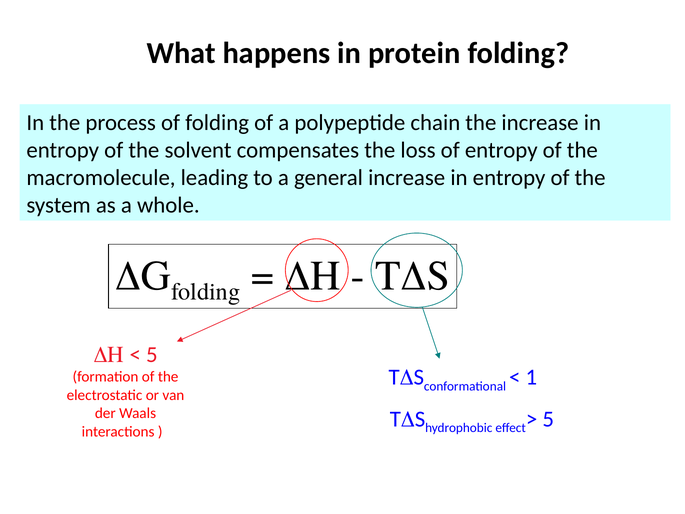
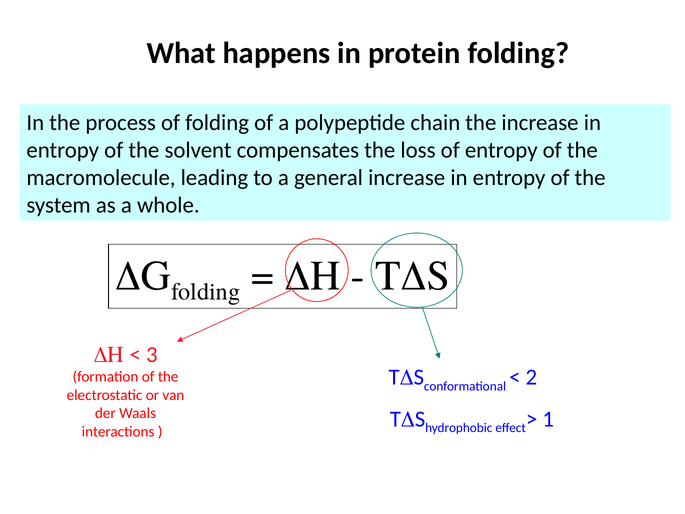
5 at (152, 354): 5 -> 3
1: 1 -> 2
5 at (548, 419): 5 -> 1
